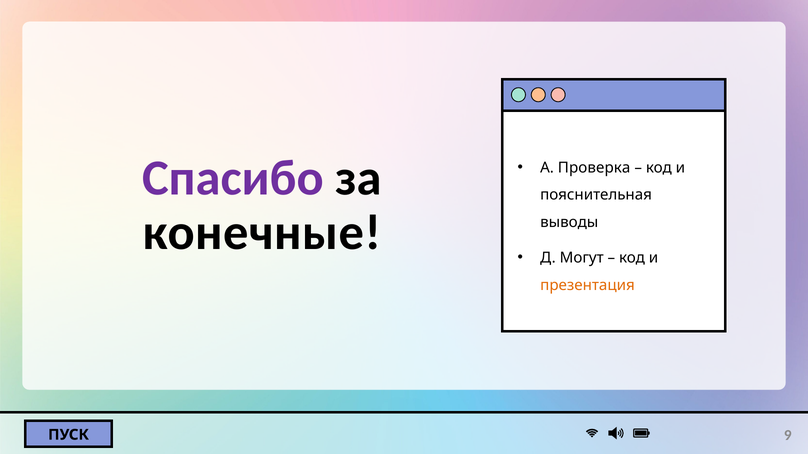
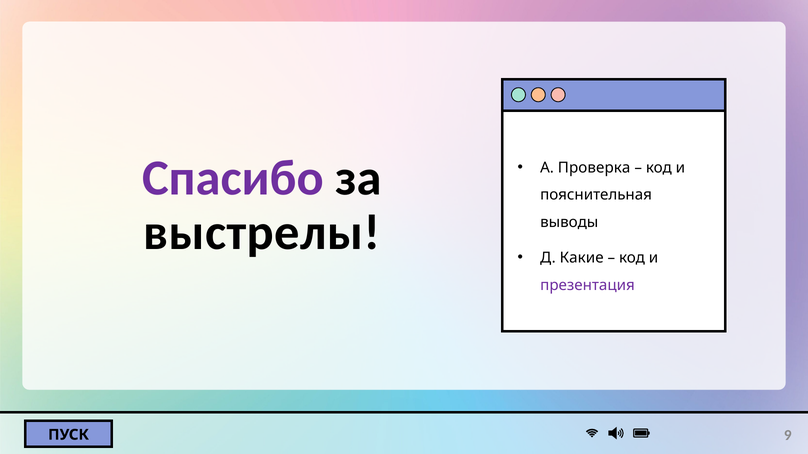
конечные: конечные -> выстрелы
Могут: Могут -> Какие
презентация colour: orange -> purple
